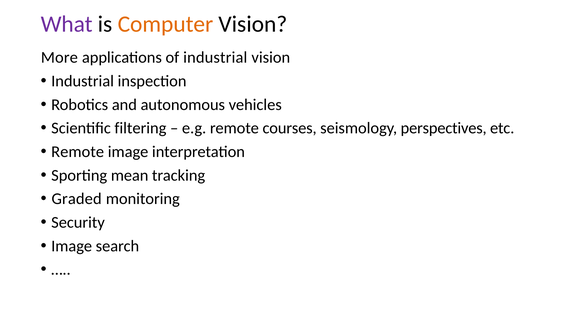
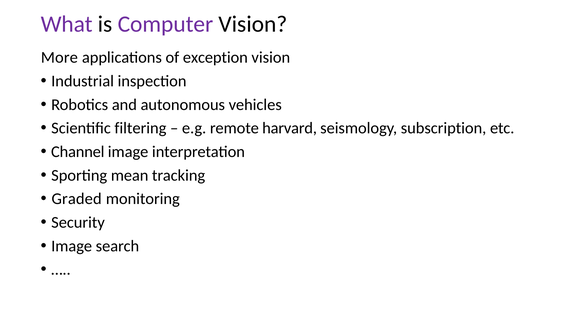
Computer colour: orange -> purple
of industrial: industrial -> exception
courses: courses -> harvard
perspectives: perspectives -> subscription
Remote at (78, 152): Remote -> Channel
